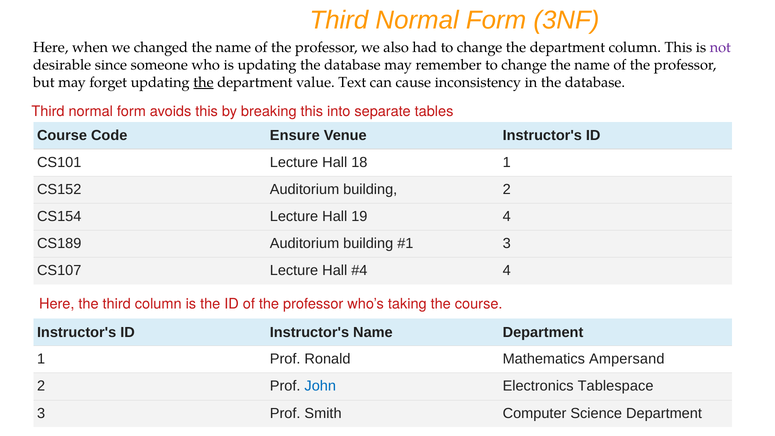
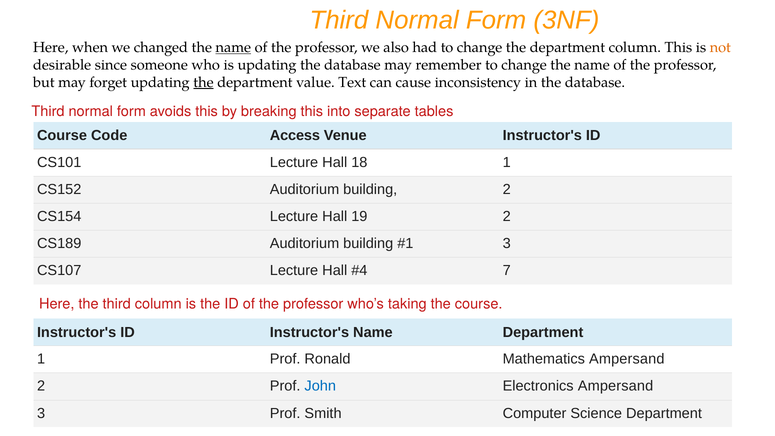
name at (233, 47) underline: none -> present
not colour: purple -> orange
Ensure: Ensure -> Access
19 4: 4 -> 2
4 at (507, 271): 4 -> 7
Electronics Tablespace: Tablespace -> Ampersand
